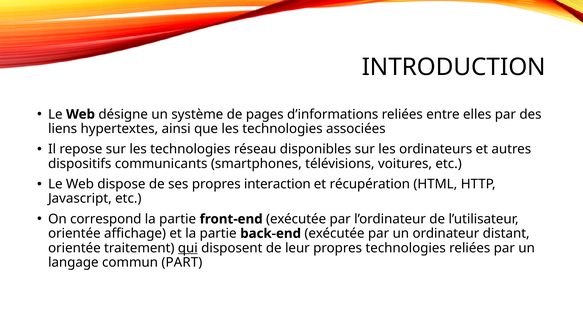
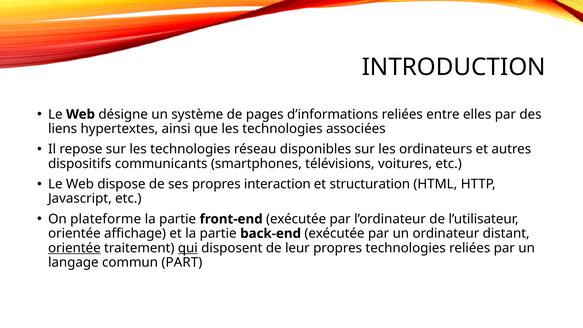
récupération: récupération -> structuration
correspond: correspond -> plateforme
orientée at (74, 248) underline: none -> present
